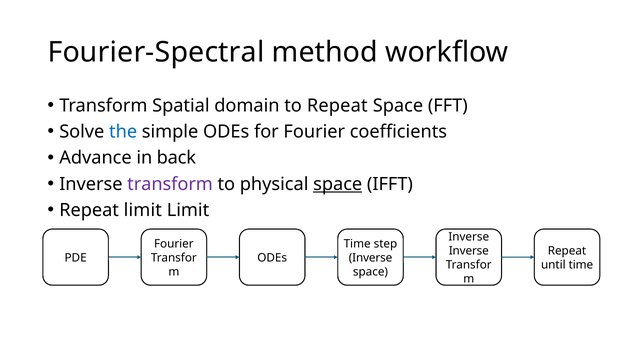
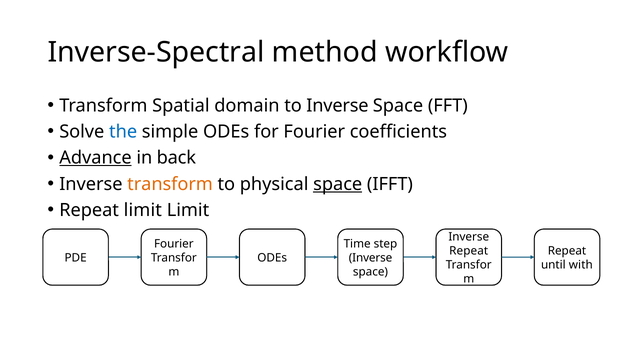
Fourier-Spectral: Fourier-Spectral -> Inverse-Spectral
to Repeat: Repeat -> Inverse
Advance underline: none -> present
transform at (170, 184) colour: purple -> orange
Inverse at (469, 251): Inverse -> Repeat
until time: time -> with
